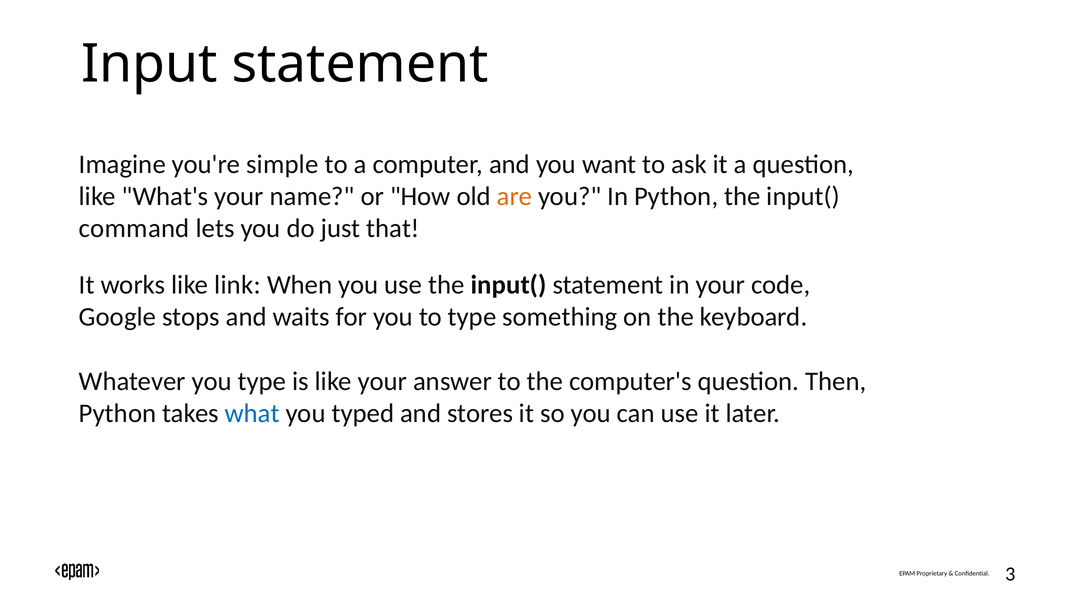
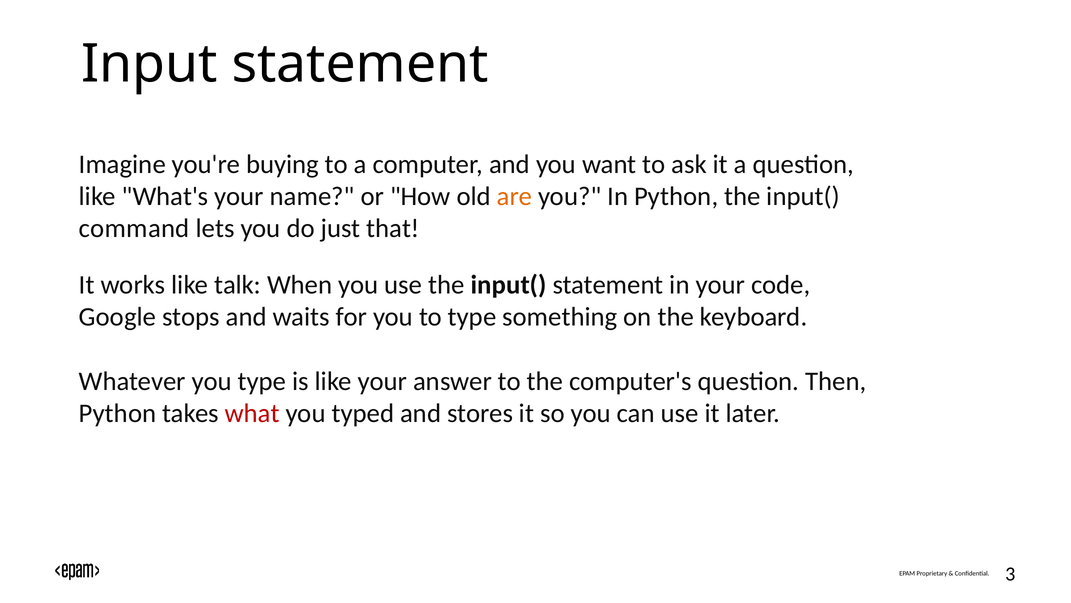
simple: simple -> buying
link: link -> talk
what colour: blue -> red
